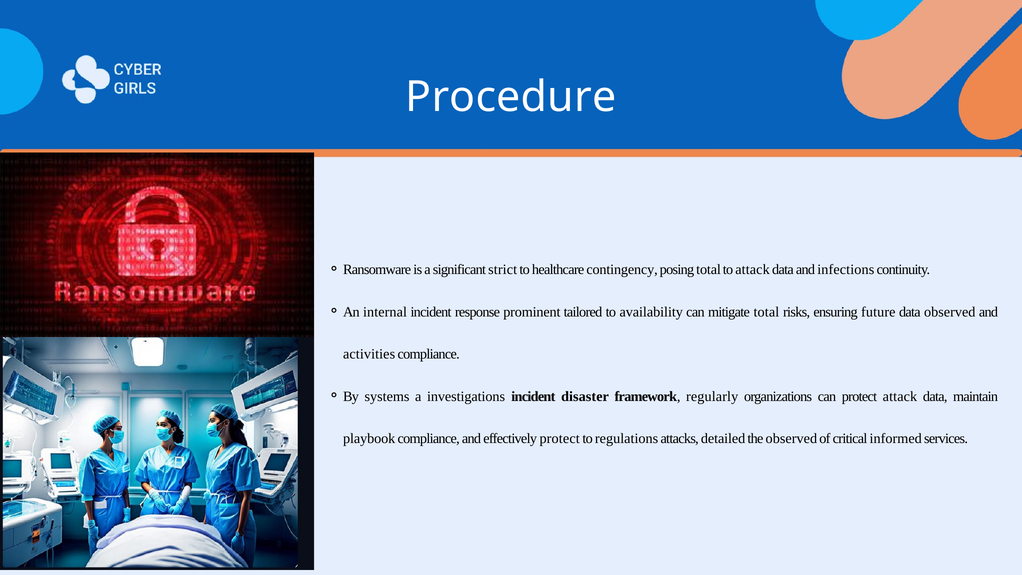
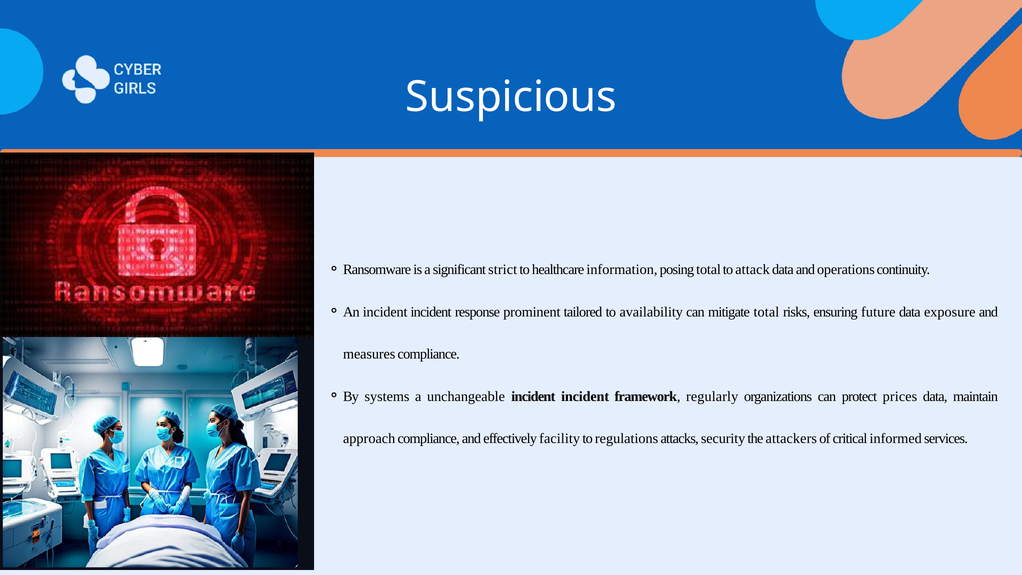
Procedure: Procedure -> Suspicious
contingency: contingency -> information
infections: infections -> operations
internal at (385, 312): internal -> incident
data observed: observed -> exposure
activities: activities -> measures
investigations: investigations -> unchangeable
disaster at (585, 396): disaster -> incident
protect attack: attack -> prices
playbook: playbook -> approach
effectively protect: protect -> facility
detailed: detailed -> security
the observed: observed -> attackers
